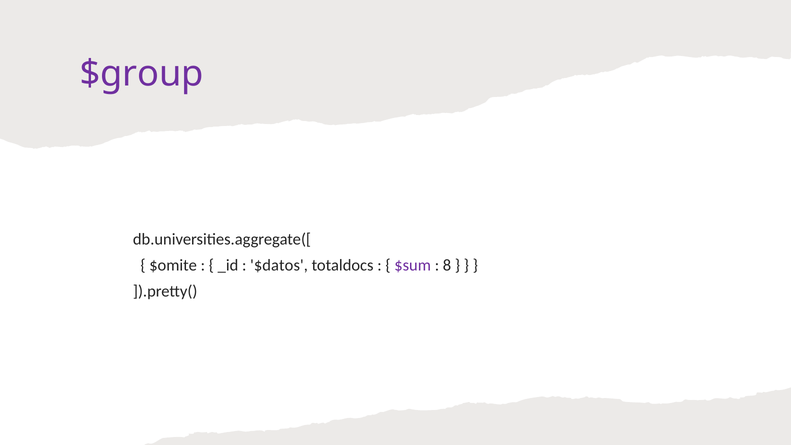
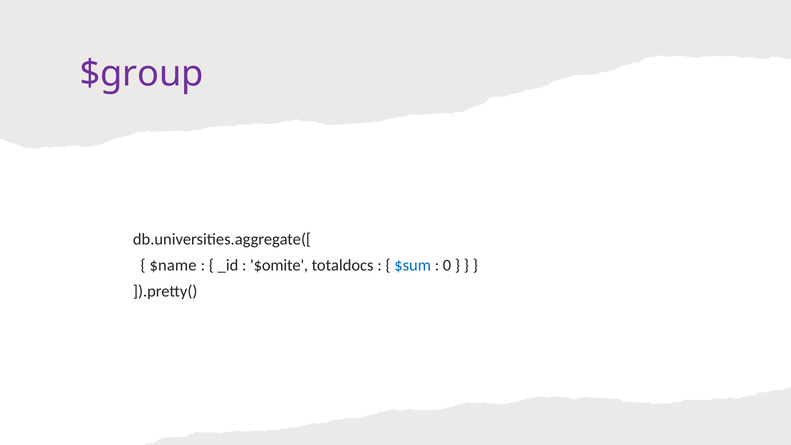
$omite: $omite -> $name
$datos: $datos -> $omite
$sum colour: purple -> blue
8: 8 -> 0
